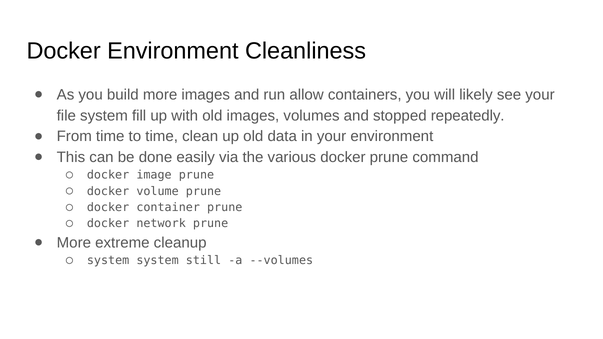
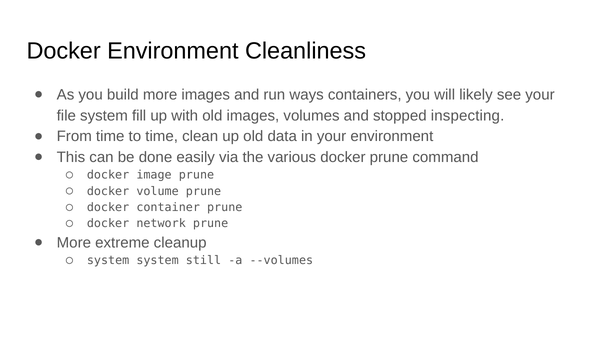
allow: allow -> ways
repeatedly: repeatedly -> inspecting
